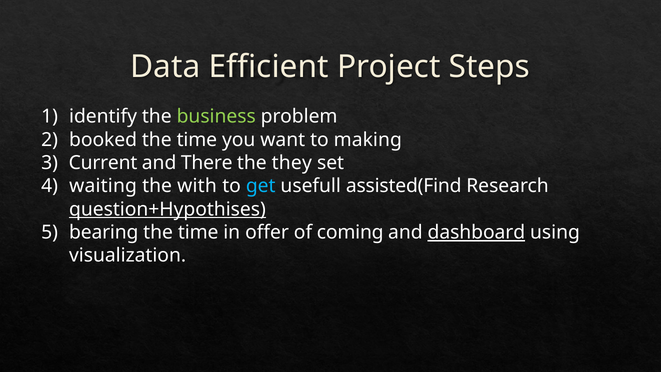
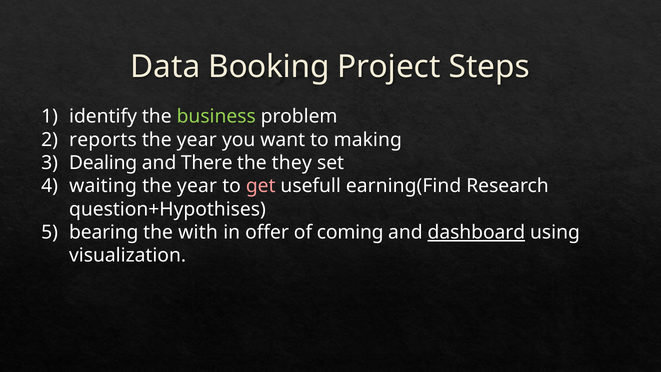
Efficient: Efficient -> Booking
booked: booked -> reports
time at (197, 140): time -> year
Current: Current -> Dealing
with at (197, 186): with -> year
get colour: light blue -> pink
assisted(Find: assisted(Find -> earning(Find
question+Hypothises underline: present -> none
time at (198, 232): time -> with
